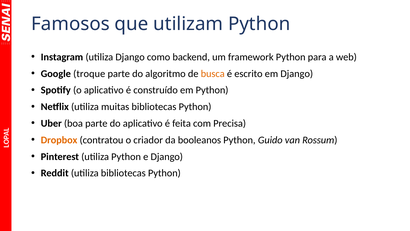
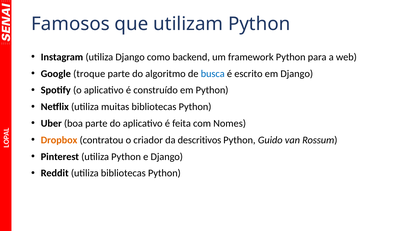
busca colour: orange -> blue
Precisa: Precisa -> Nomes
booleanos: booleanos -> descritivos
